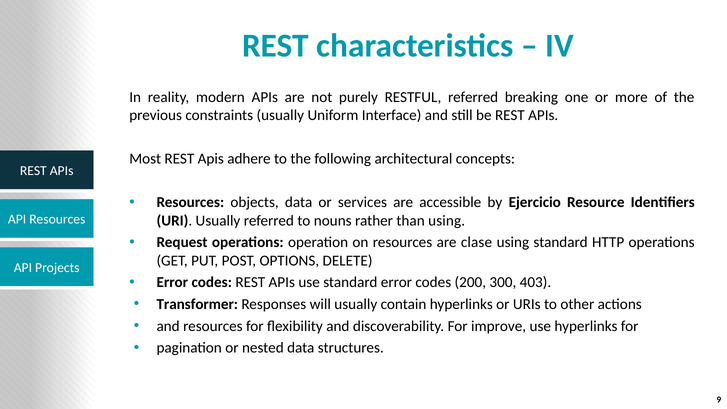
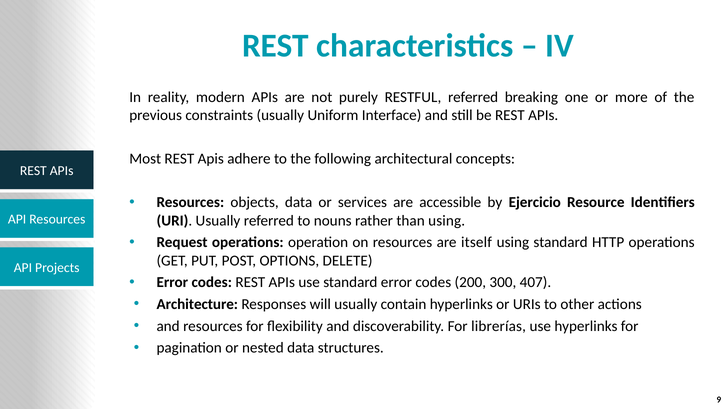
clase: clase -> itself
403: 403 -> 407
Transformer: Transformer -> Architecture
improve: improve -> librerías
